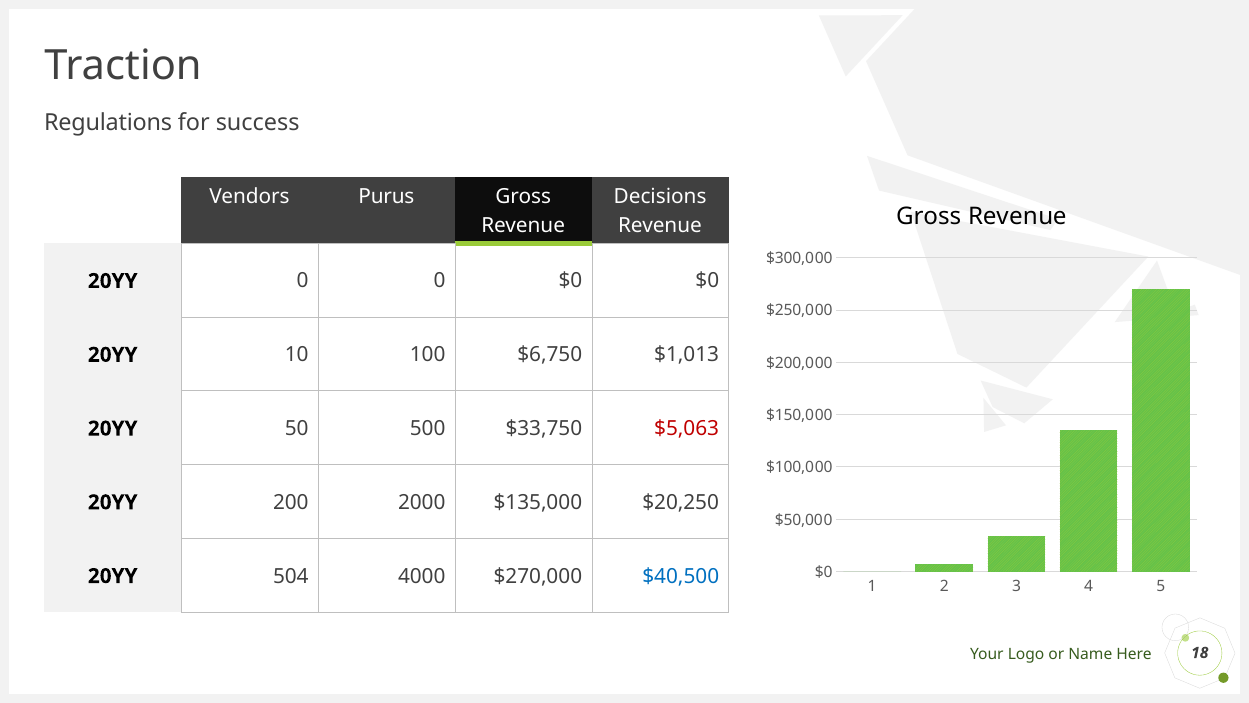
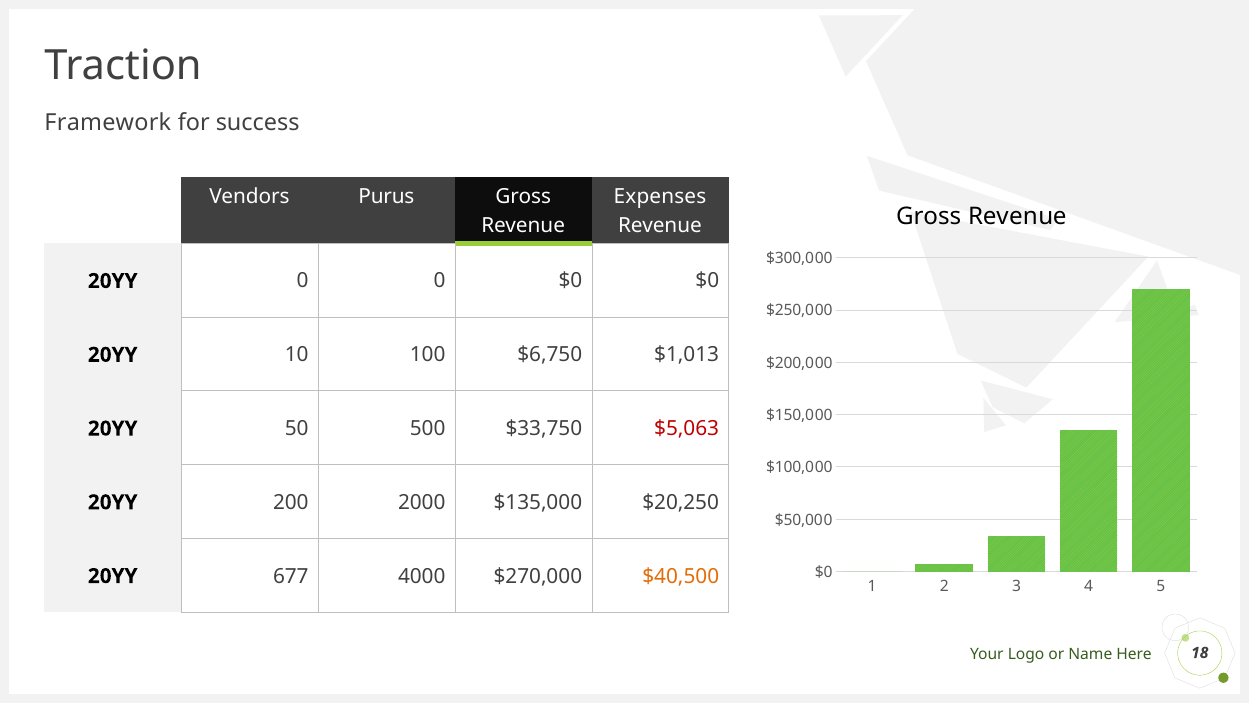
Regulations: Regulations -> Framework
Decisions: Decisions -> Expenses
504: 504 -> 677
$40,500 colour: blue -> orange
